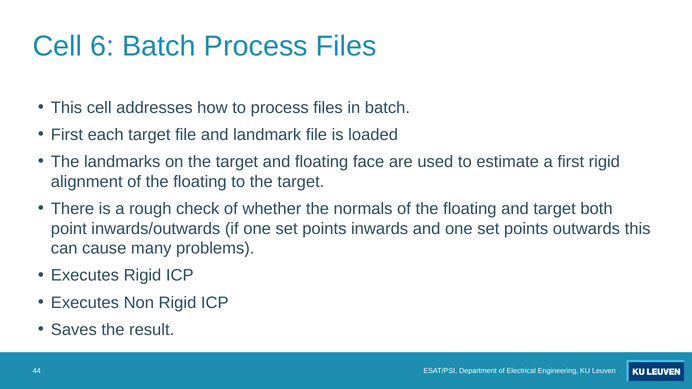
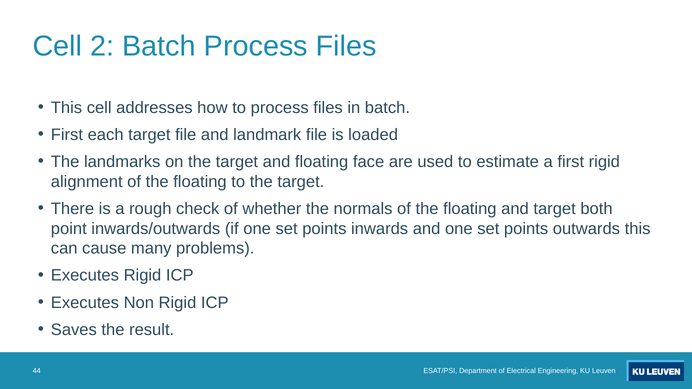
6: 6 -> 2
